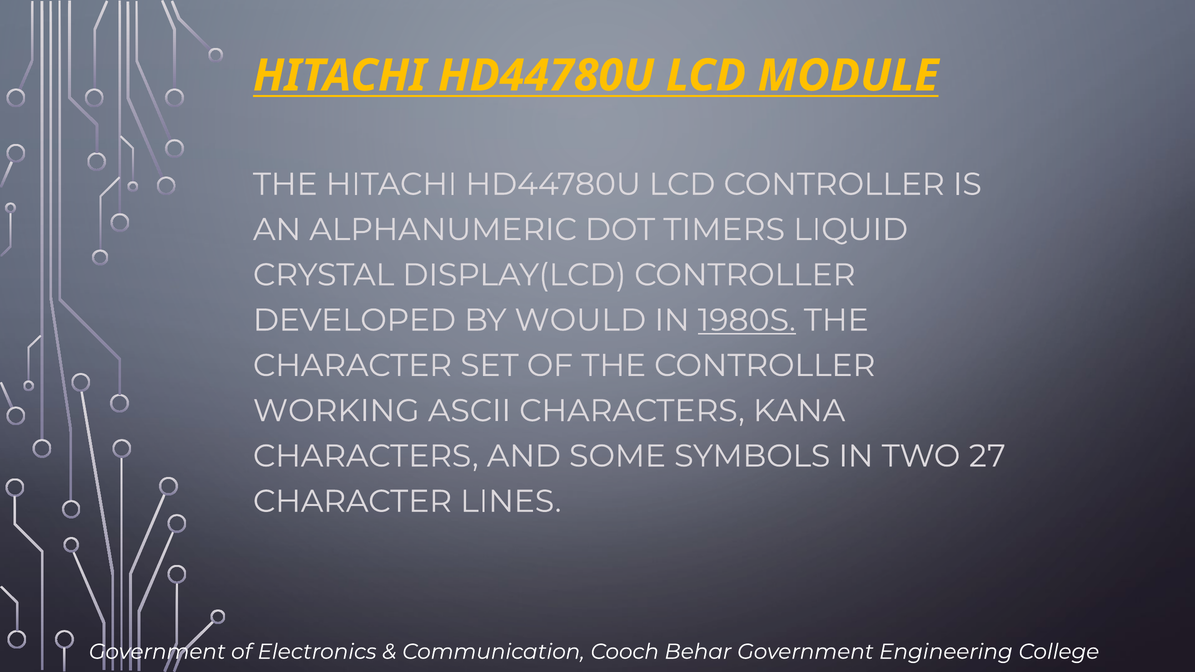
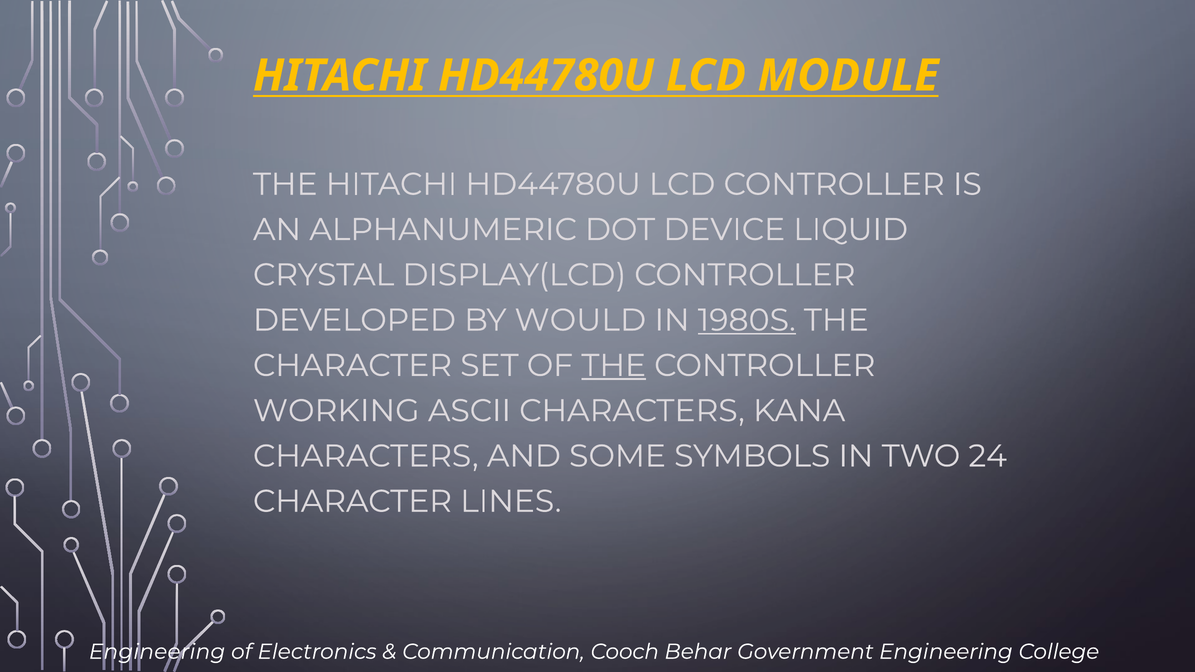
TIMERS: TIMERS -> DEVICE
THE at (614, 366) underline: none -> present
27: 27 -> 24
Government at (157, 652): Government -> Engineering
